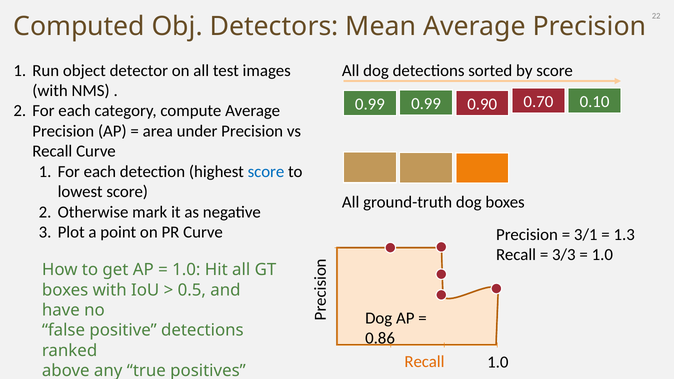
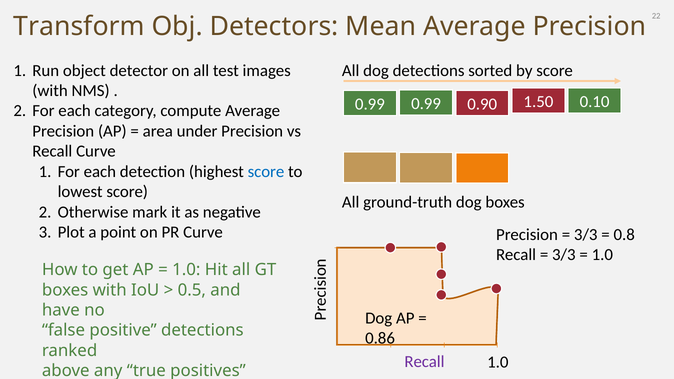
Computed: Computed -> Transform
0.70: 0.70 -> 1.50
3/1 at (586, 235): 3/1 -> 3/3
1.3: 1.3 -> 0.8
Recall at (424, 362) colour: orange -> purple
